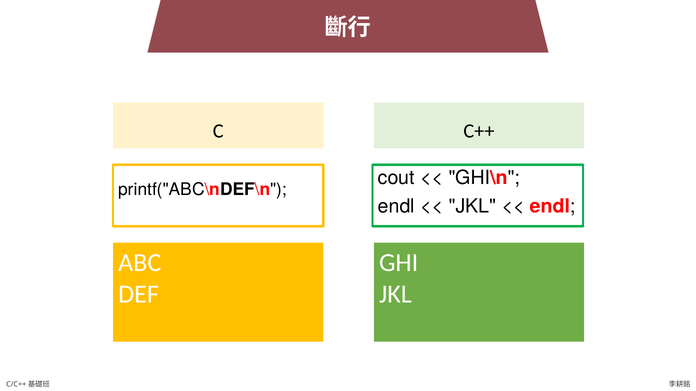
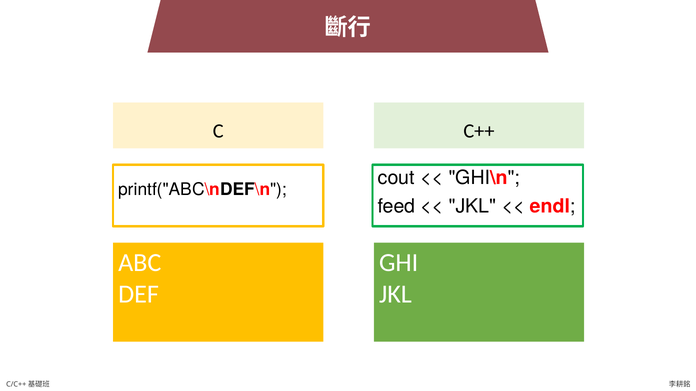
endl at (396, 206): endl -> feed
